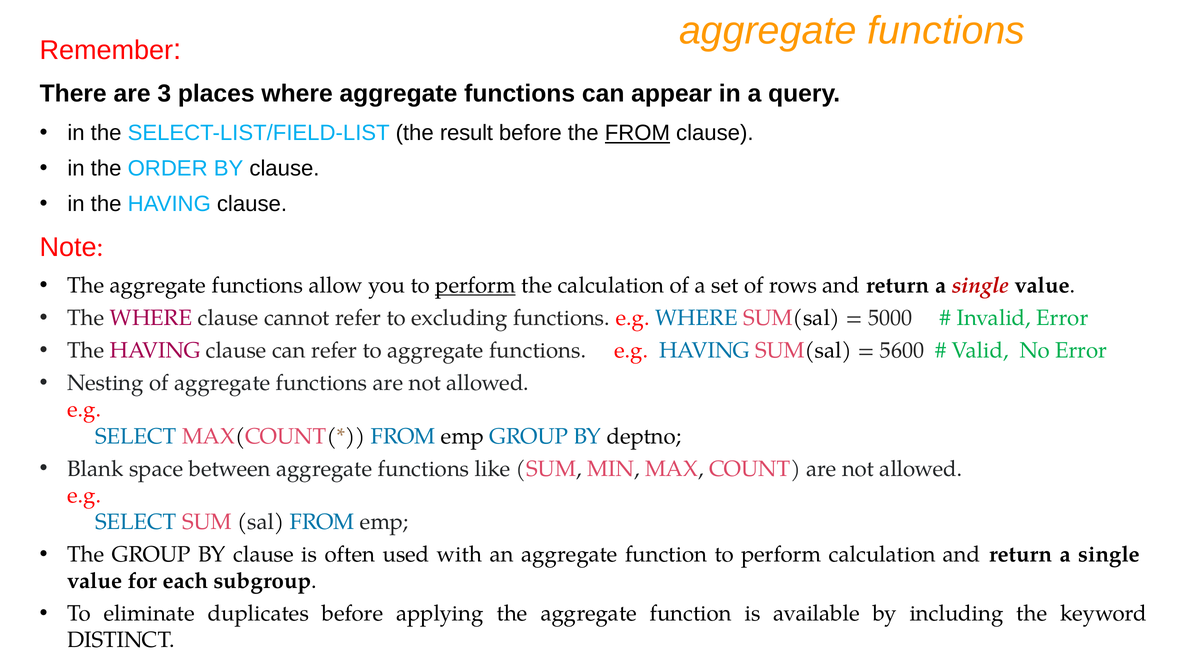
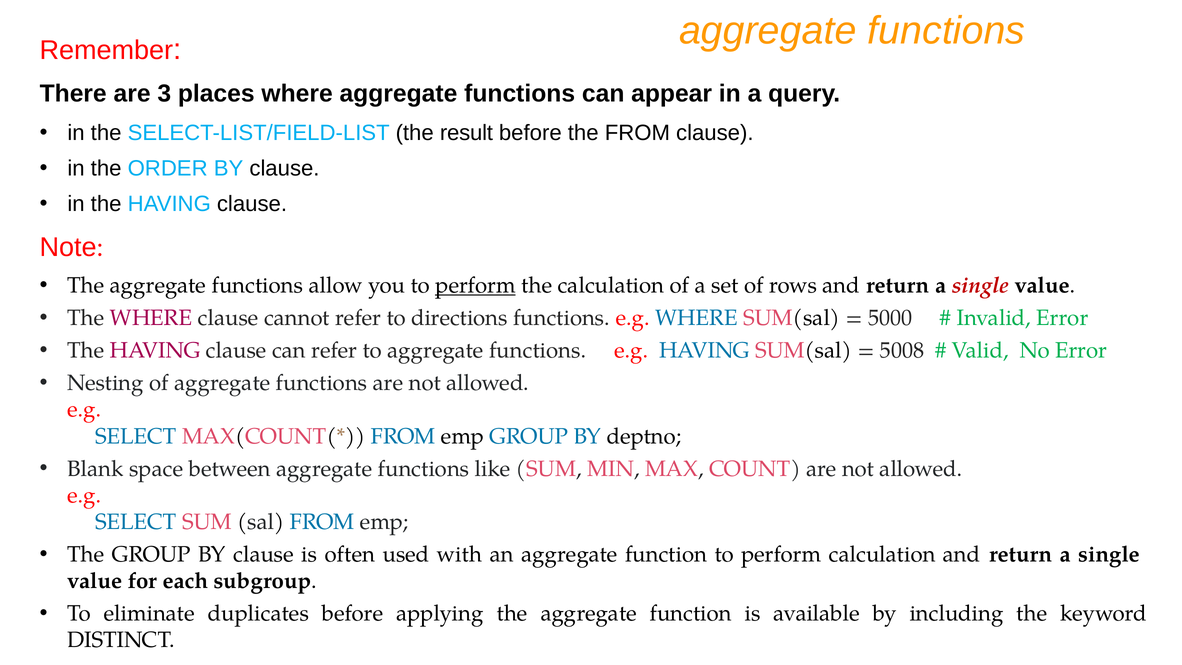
FROM at (637, 133) underline: present -> none
excluding: excluding -> directions
5600: 5600 -> 5008
